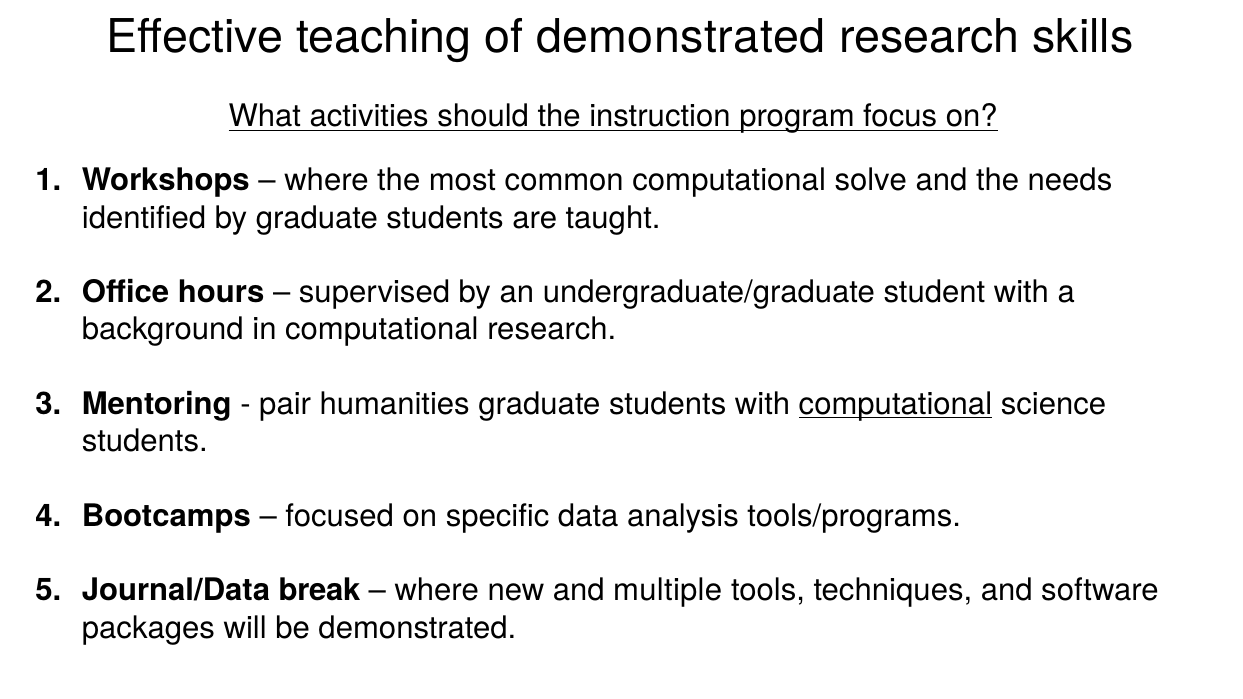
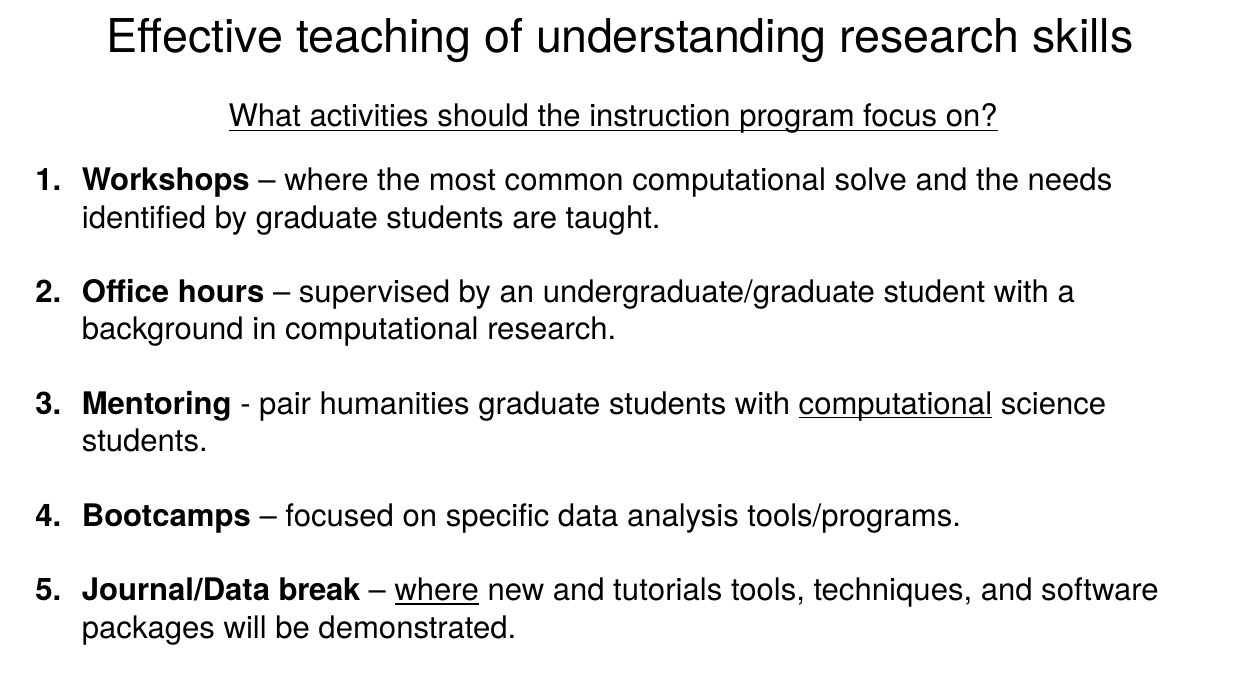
of demonstrated: demonstrated -> understanding
where at (437, 591) underline: none -> present
multiple: multiple -> tutorials
